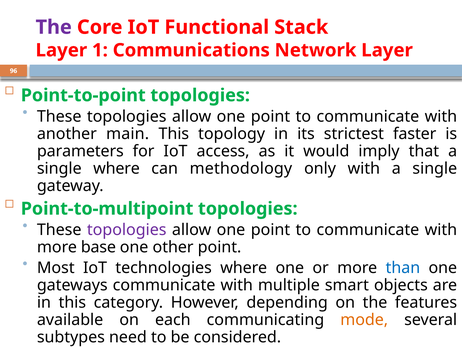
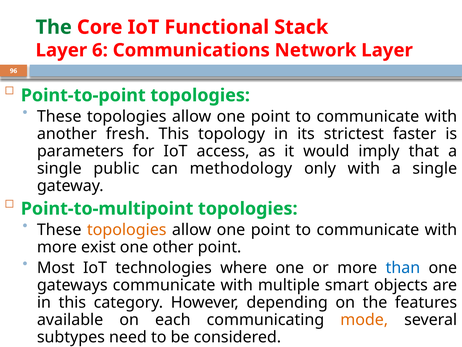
The at (54, 27) colour: purple -> green
1: 1 -> 6
main: main -> fresh
single where: where -> public
topologies at (127, 230) colour: purple -> orange
base: base -> exist
